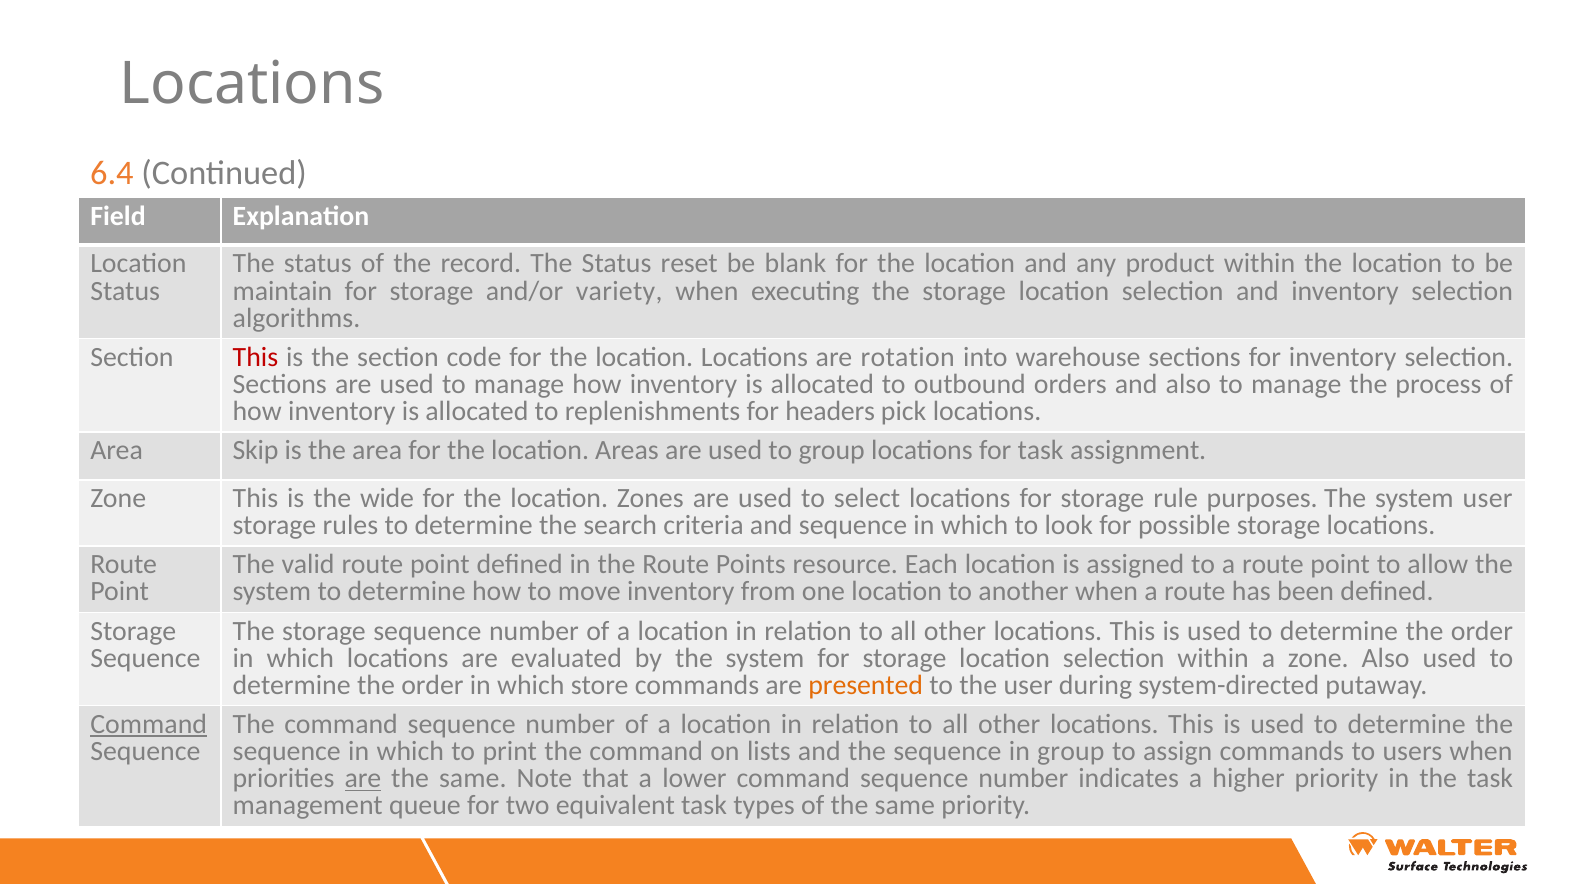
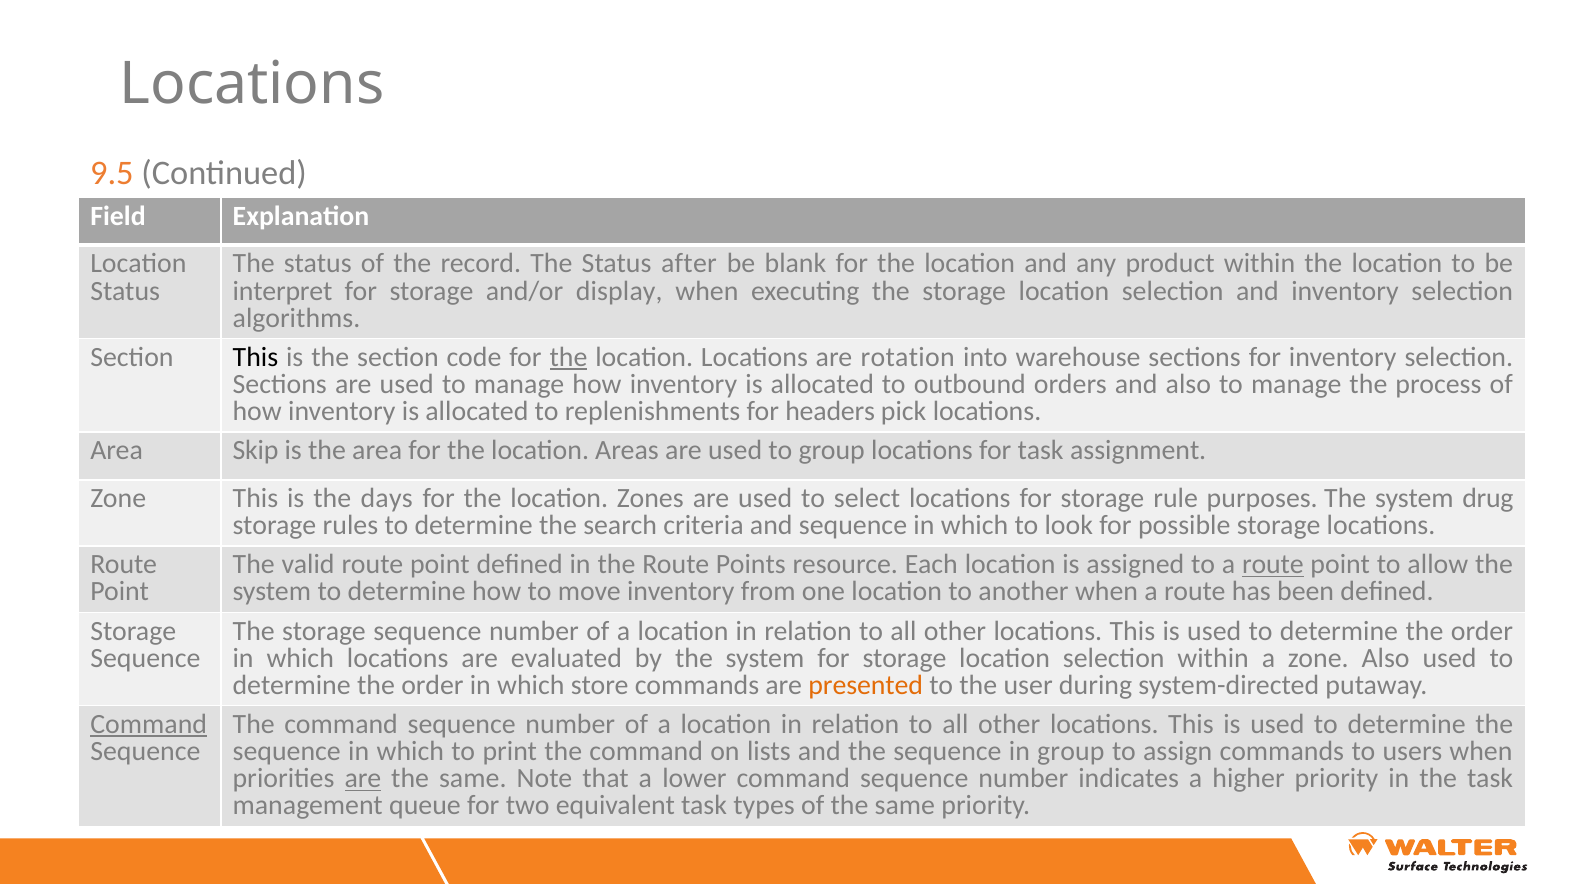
6.4: 6.4 -> 9.5
reset: reset -> after
maintain: maintain -> interpret
variety: variety -> display
This at (255, 357) colour: red -> black
the at (569, 357) underline: none -> present
wide: wide -> days
system user: user -> drug
route at (1273, 565) underline: none -> present
